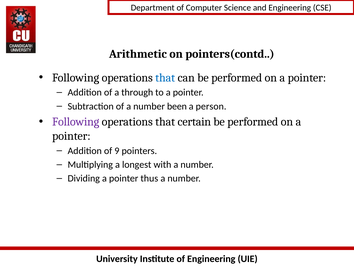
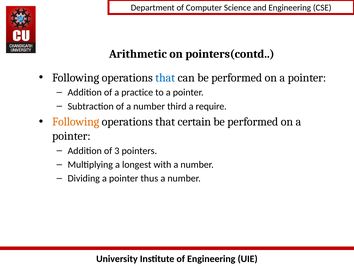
through: through -> practice
been: been -> third
person: person -> require
Following at (76, 122) colour: purple -> orange
9: 9 -> 3
